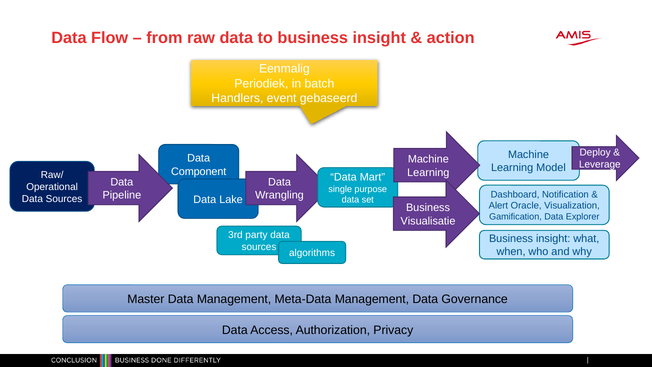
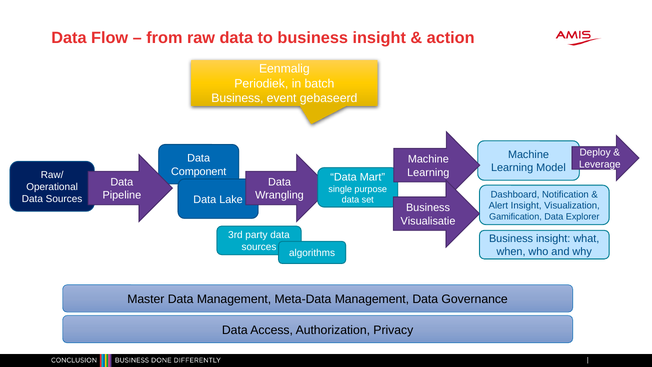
Handlers at (237, 98): Handlers -> Business
Alert Oracle: Oracle -> Insight
